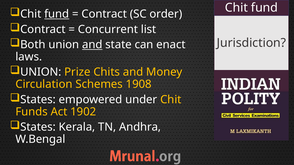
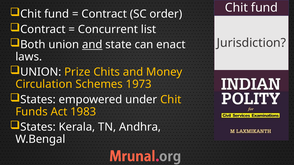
fund at (57, 14) underline: present -> none
1908: 1908 -> 1973
1902: 1902 -> 1983
